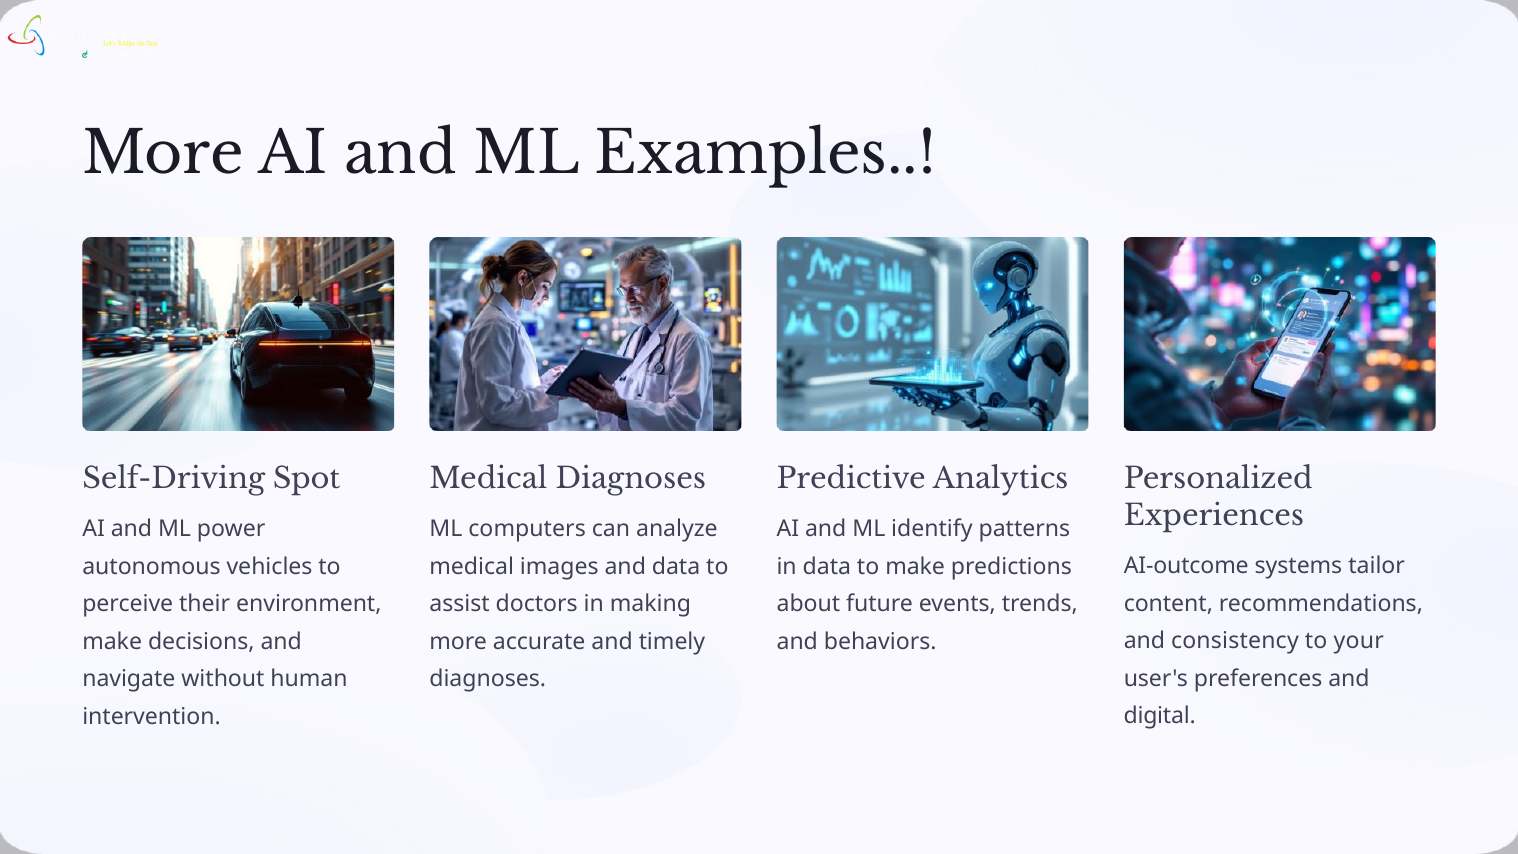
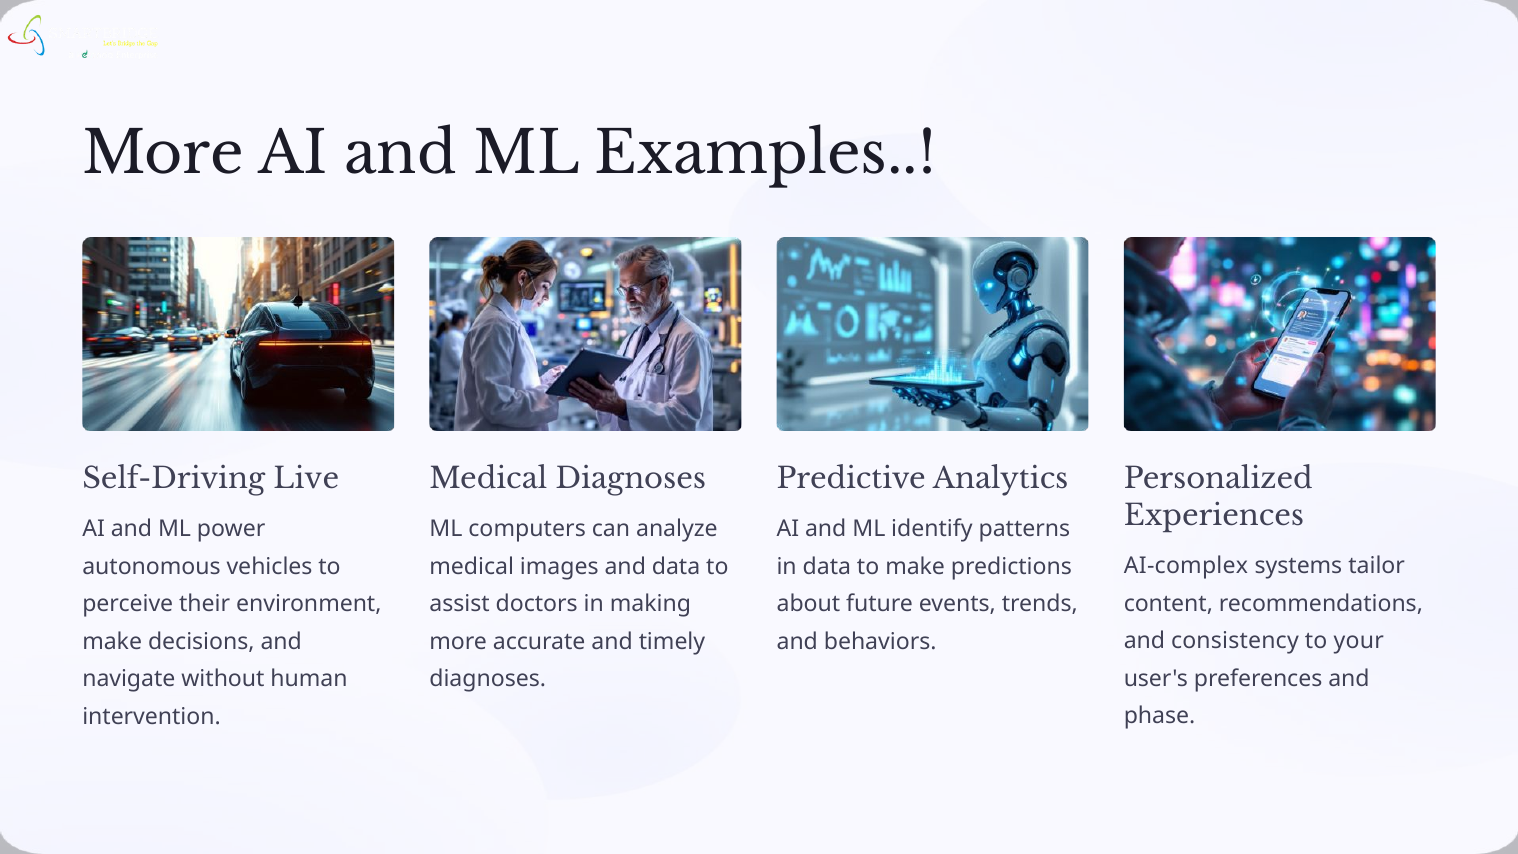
Spot: Spot -> Live
AI-outcome: AI-outcome -> AI-complex
digital: digital -> phase
